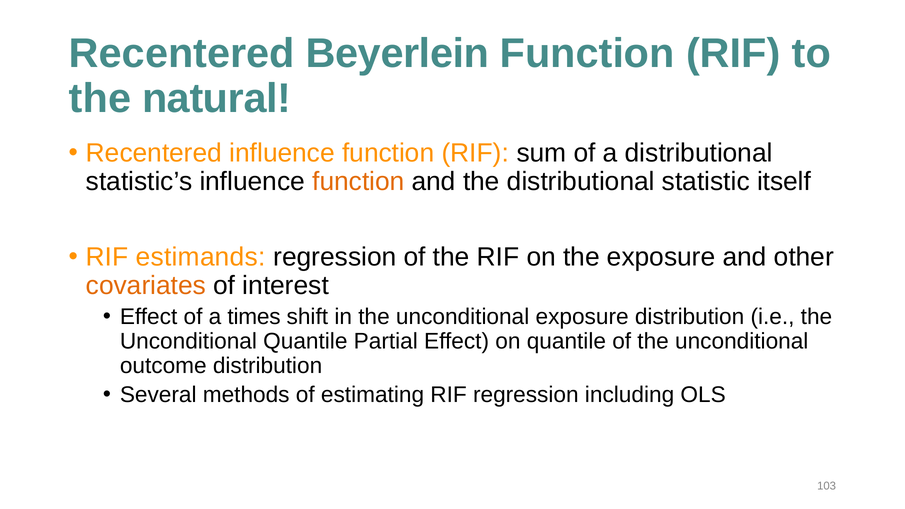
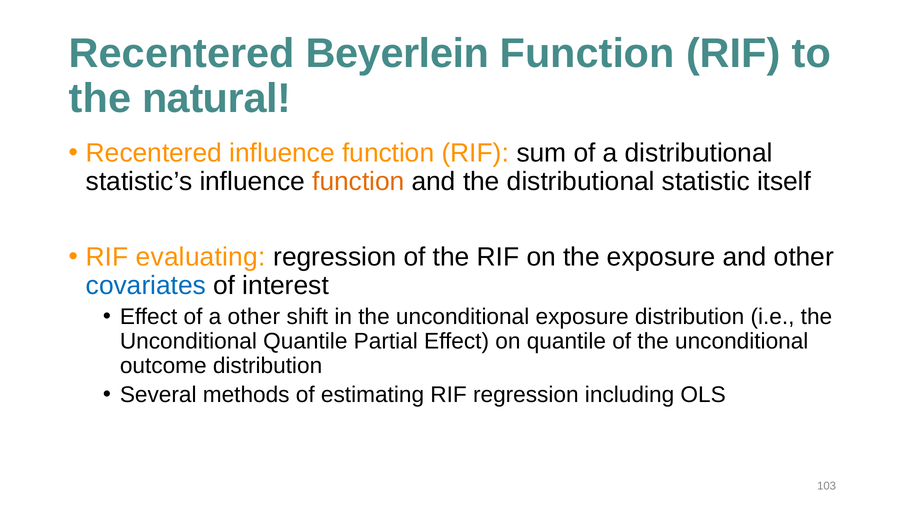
estimands: estimands -> evaluating
covariates colour: orange -> blue
a times: times -> other
